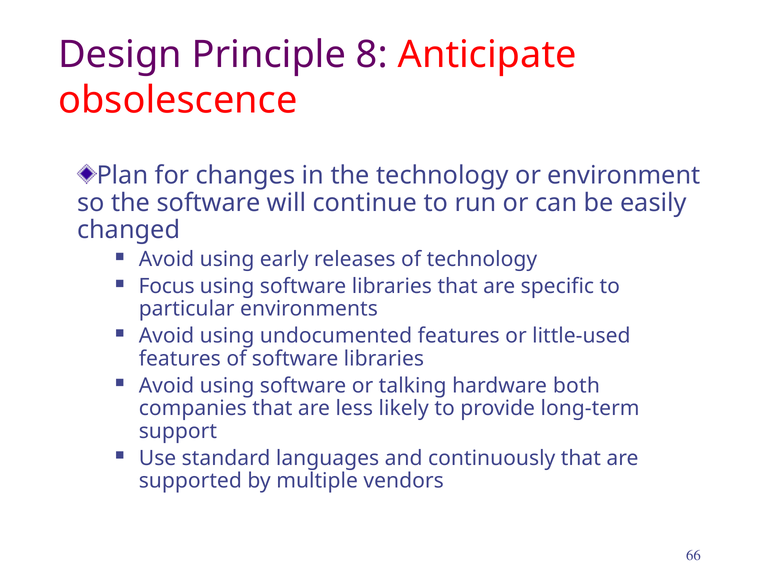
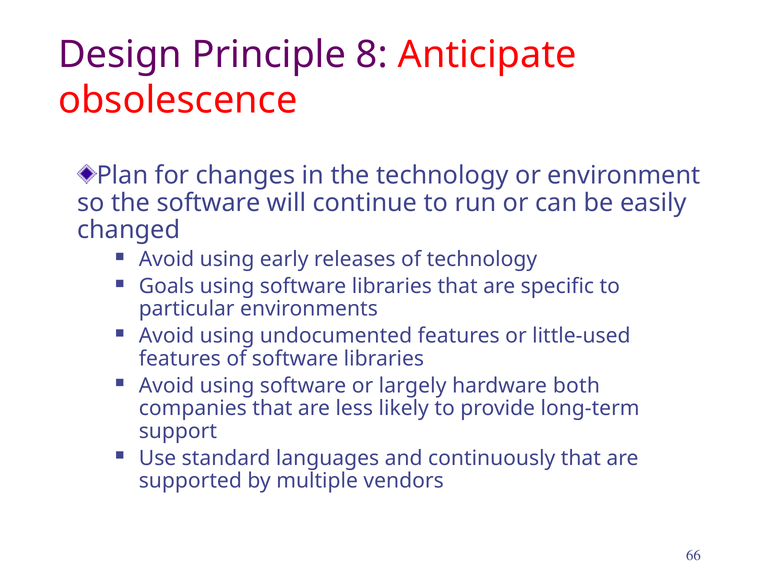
Focus: Focus -> Goals
talking: talking -> largely
